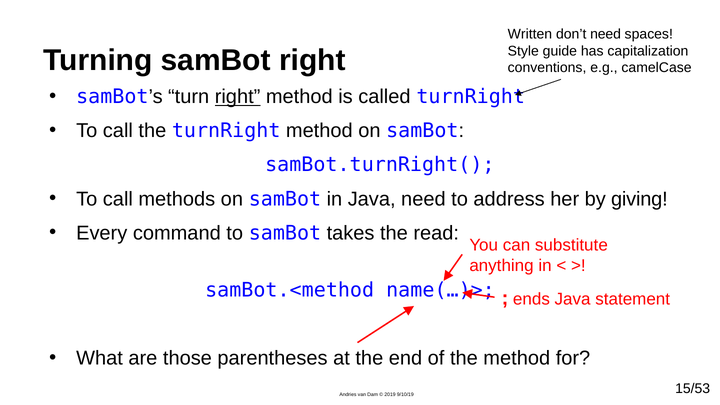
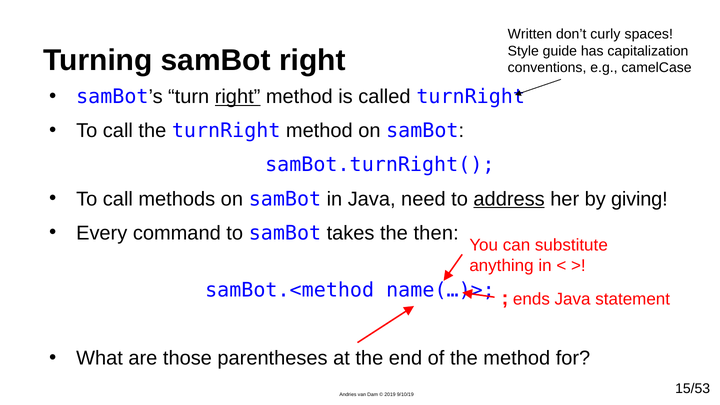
don’t need: need -> curly
address underline: none -> present
read: read -> then
